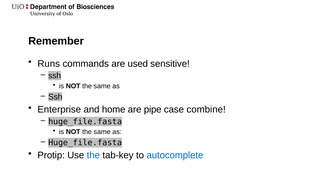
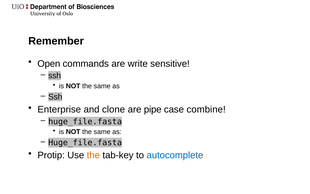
Runs: Runs -> Open
used: used -> write
home: home -> clone
the at (93, 155) colour: blue -> orange
